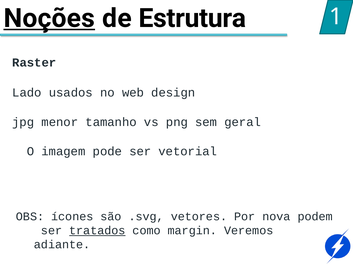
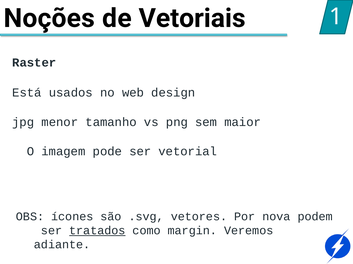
Noções underline: present -> none
Estrutura: Estrutura -> Vetoriais
Lado: Lado -> Está
geral: geral -> maior
